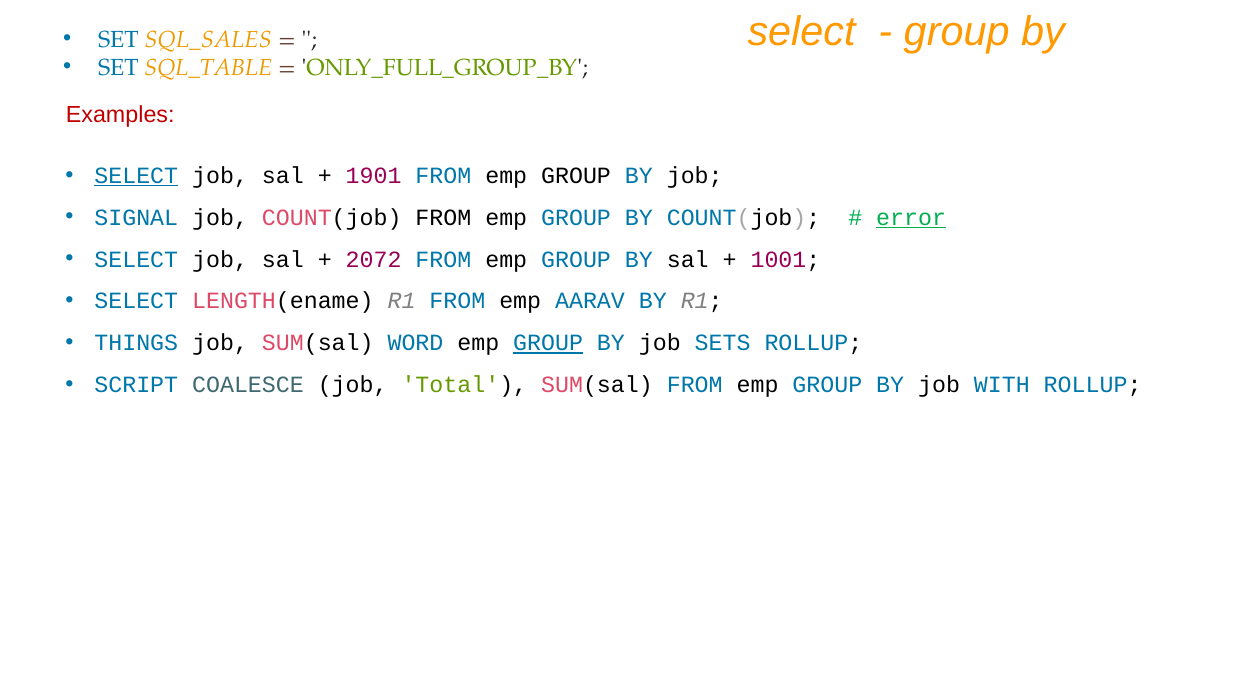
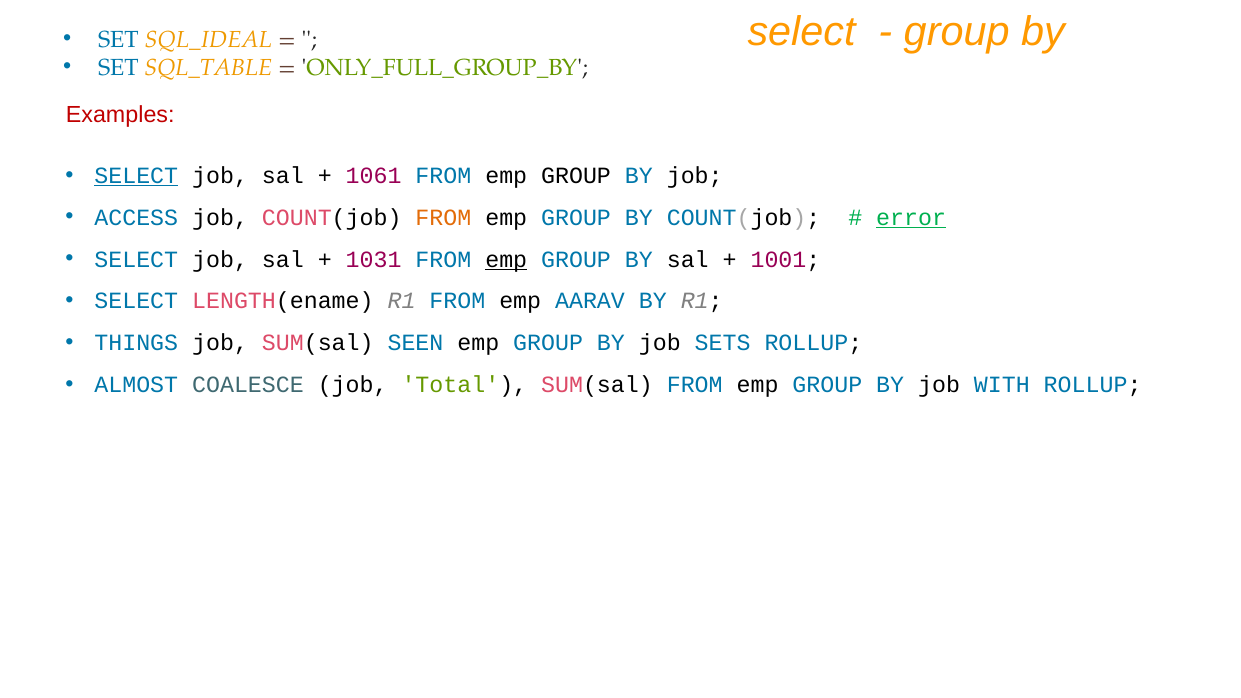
SQL_SALES: SQL_SALES -> SQL_IDEAL
1901: 1901 -> 1061
SIGNAL: SIGNAL -> ACCESS
FROM at (443, 218) colour: black -> orange
2072: 2072 -> 1031
emp at (506, 259) underline: none -> present
WORD: WORD -> SEEN
GROUP at (548, 343) underline: present -> none
SCRIPT: SCRIPT -> ALMOST
